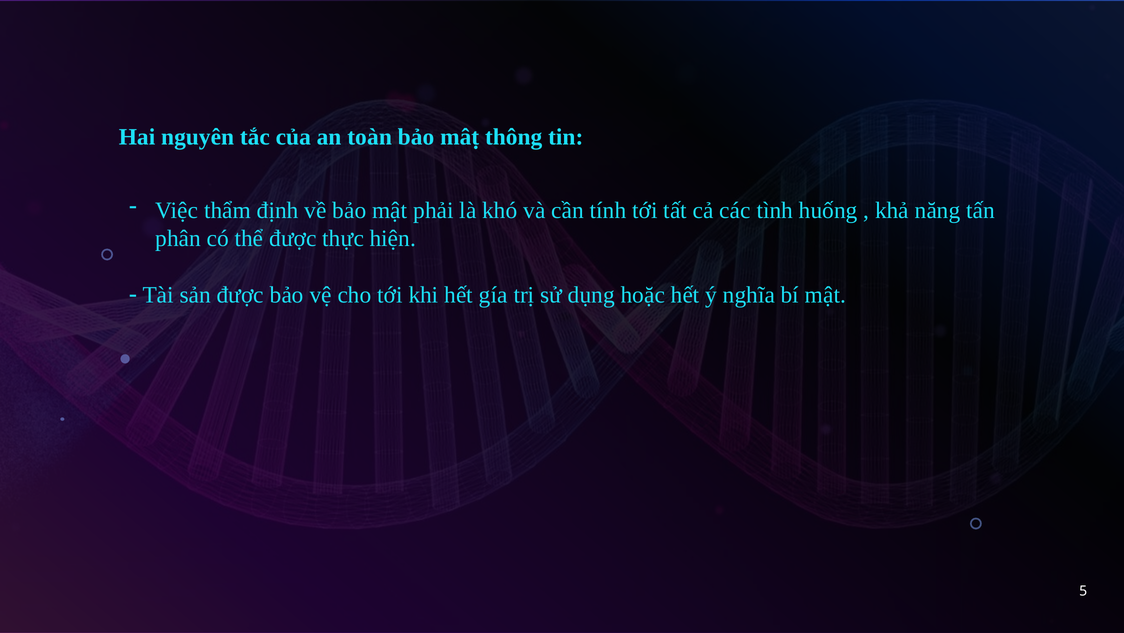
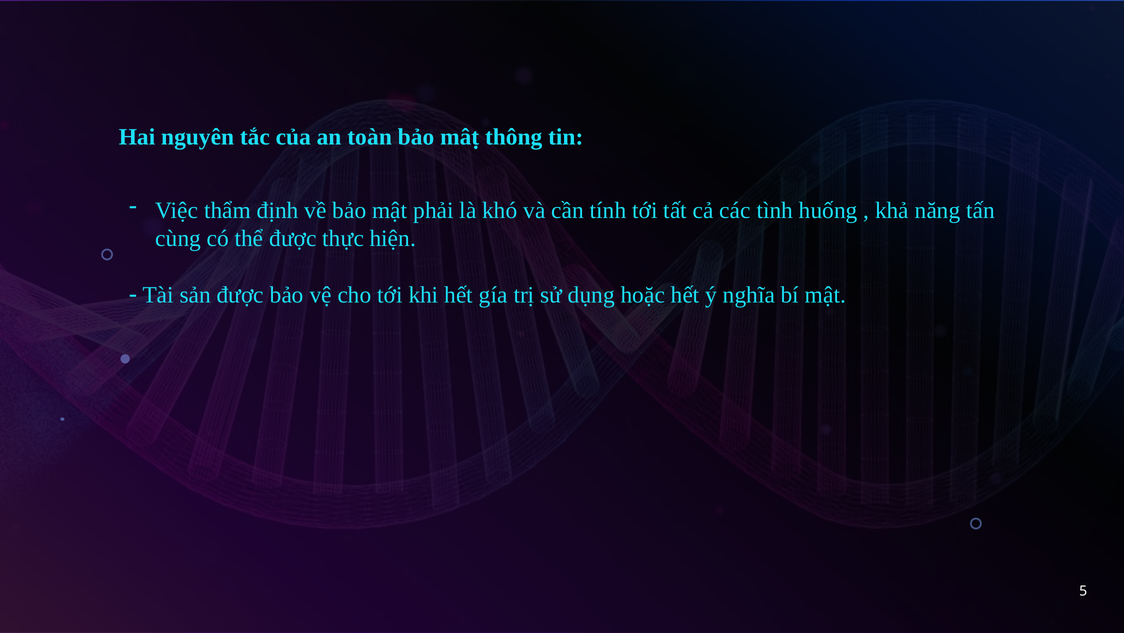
phân: phân -> cùng
